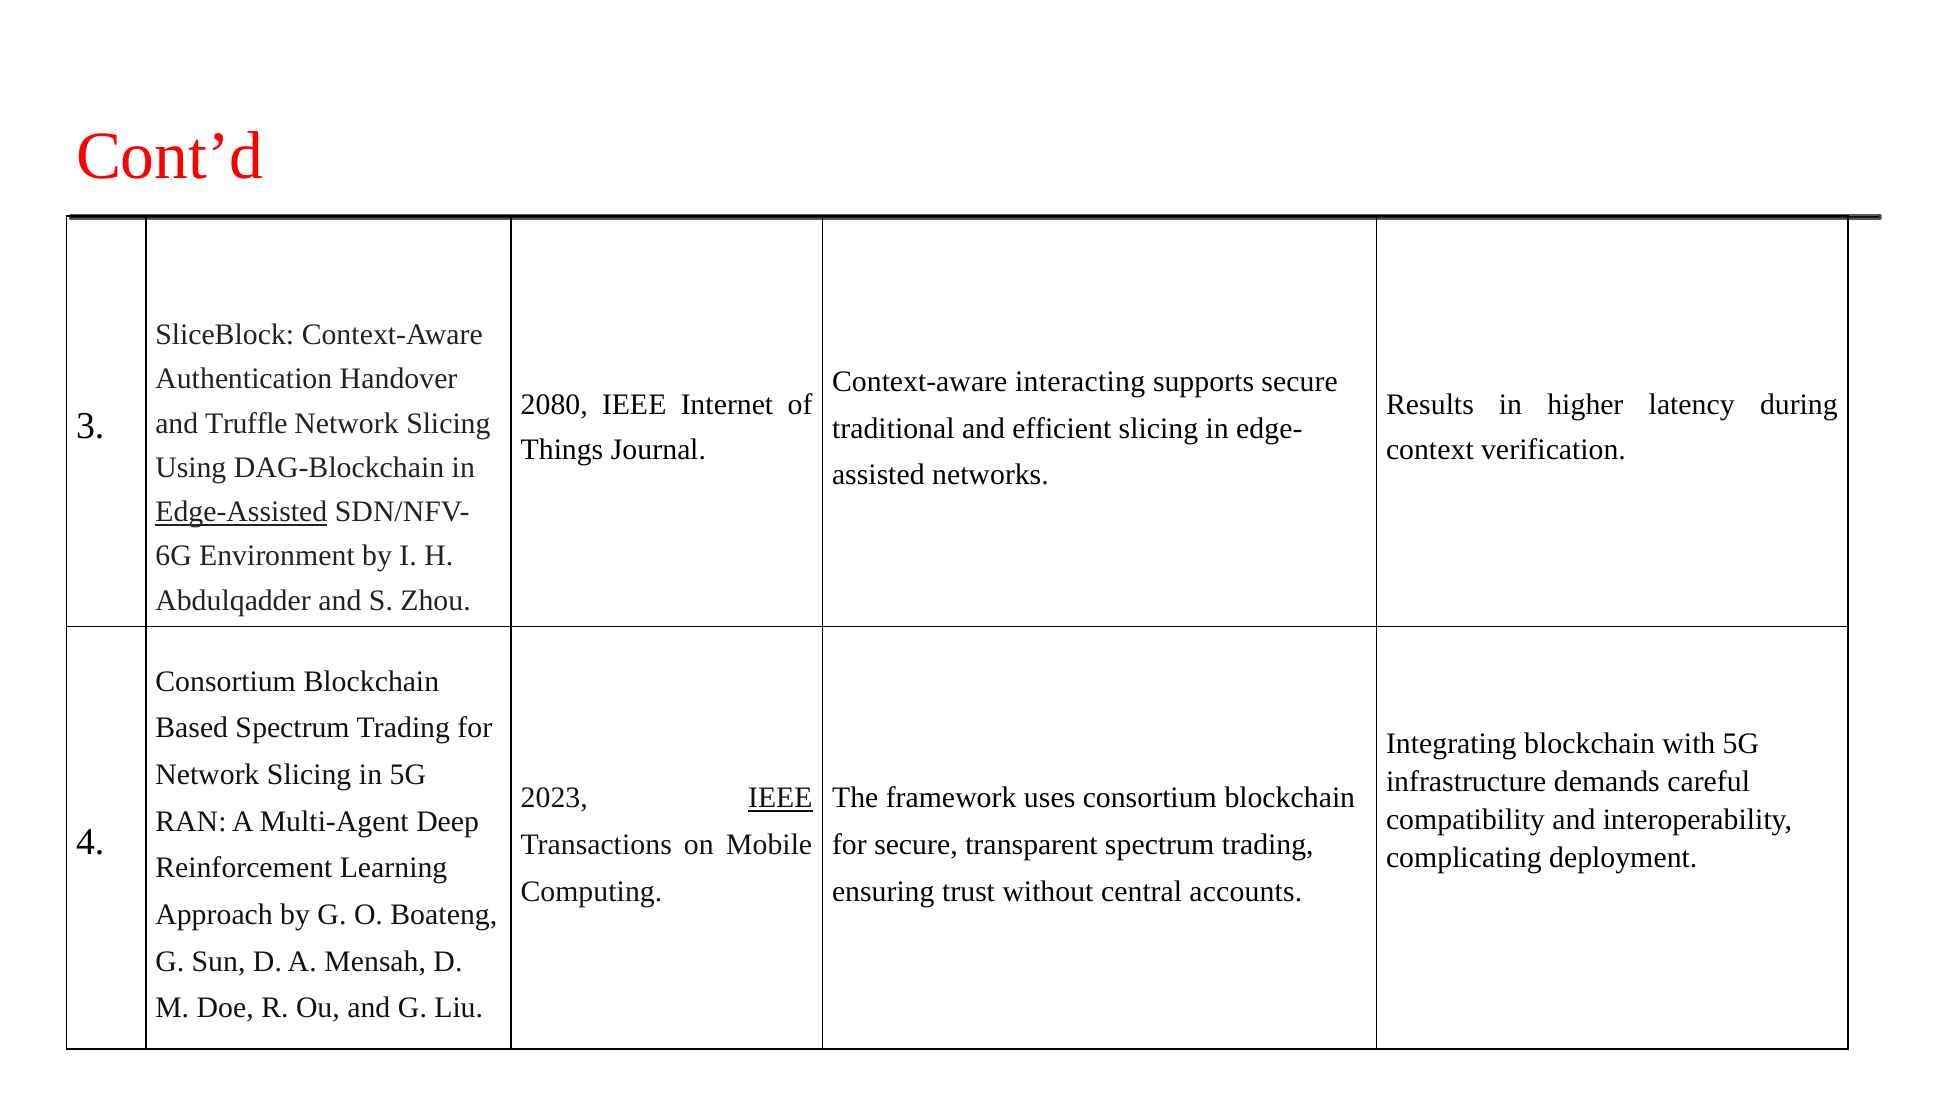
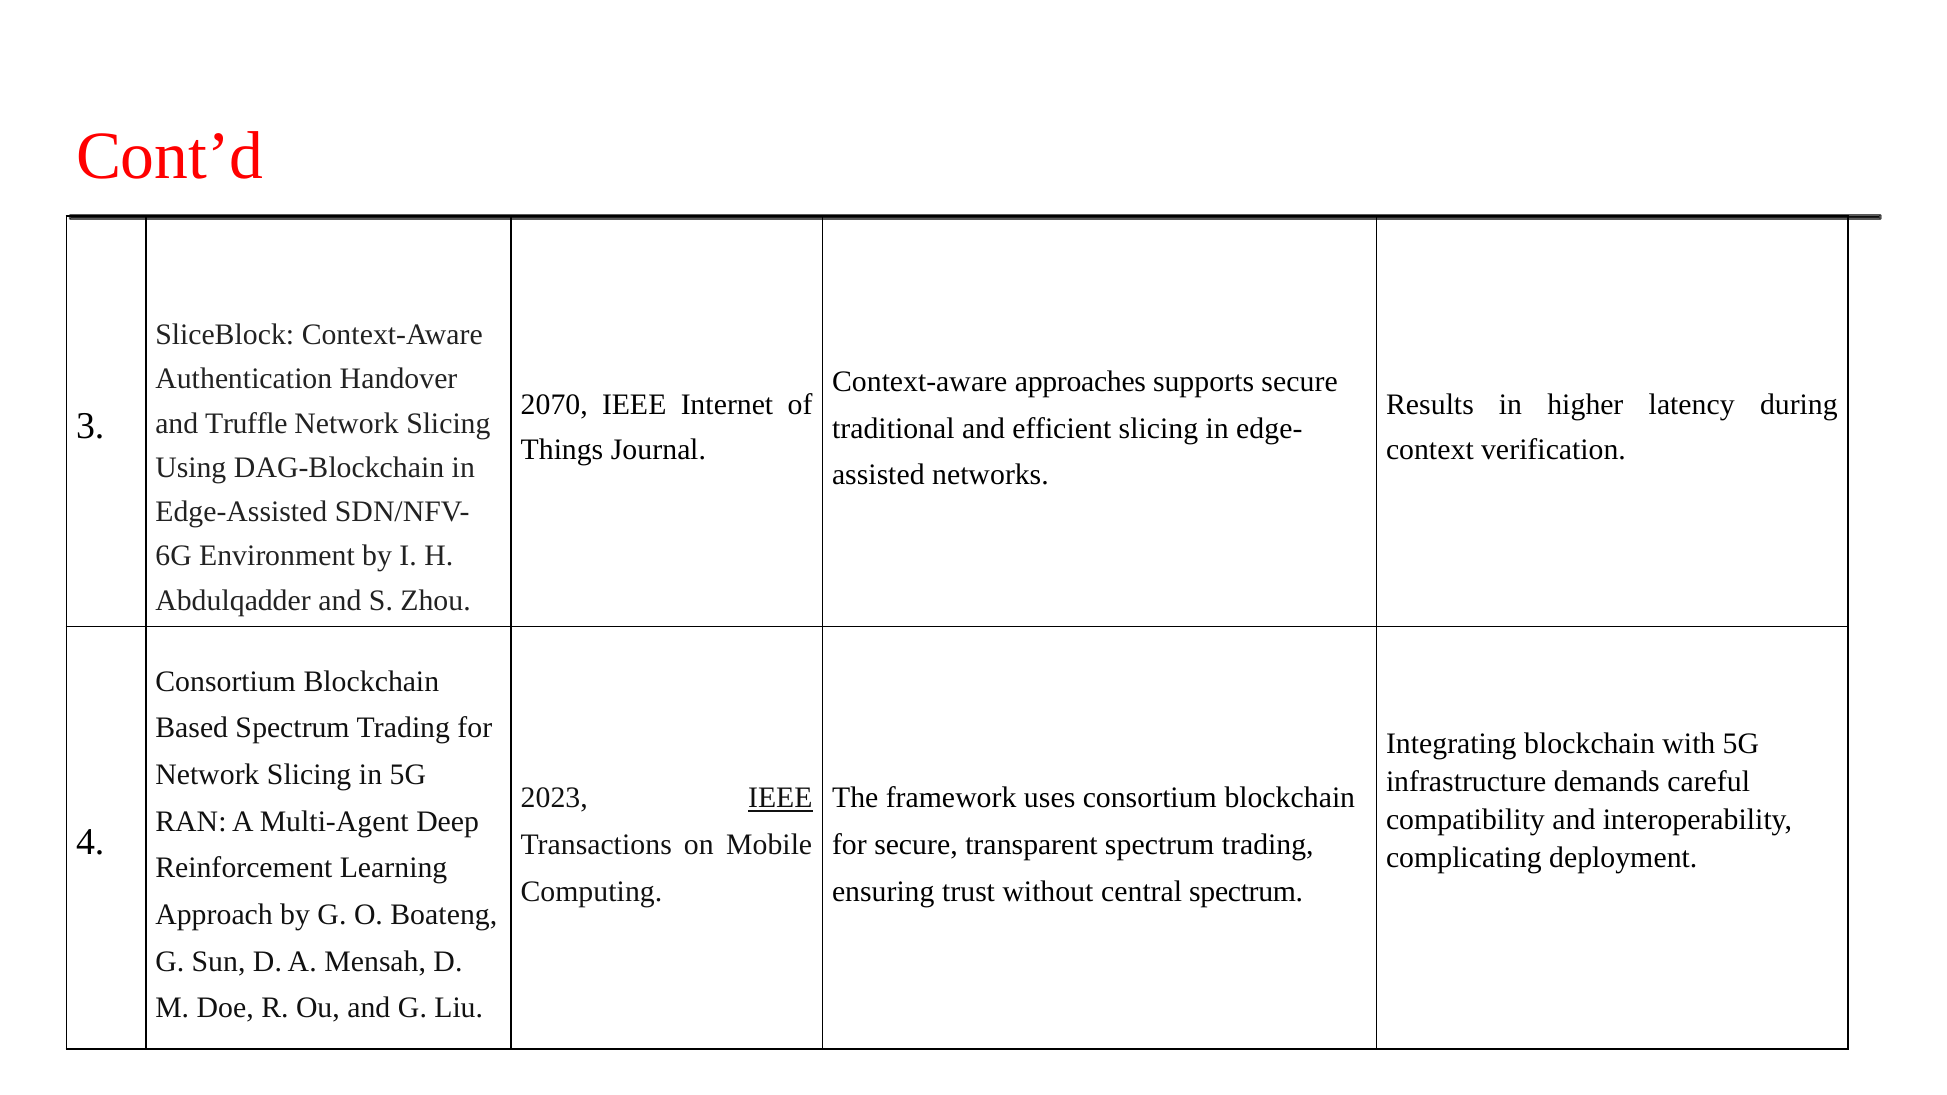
interacting: interacting -> approaches
2080: 2080 -> 2070
Edge-Assisted underline: present -> none
central accounts: accounts -> spectrum
